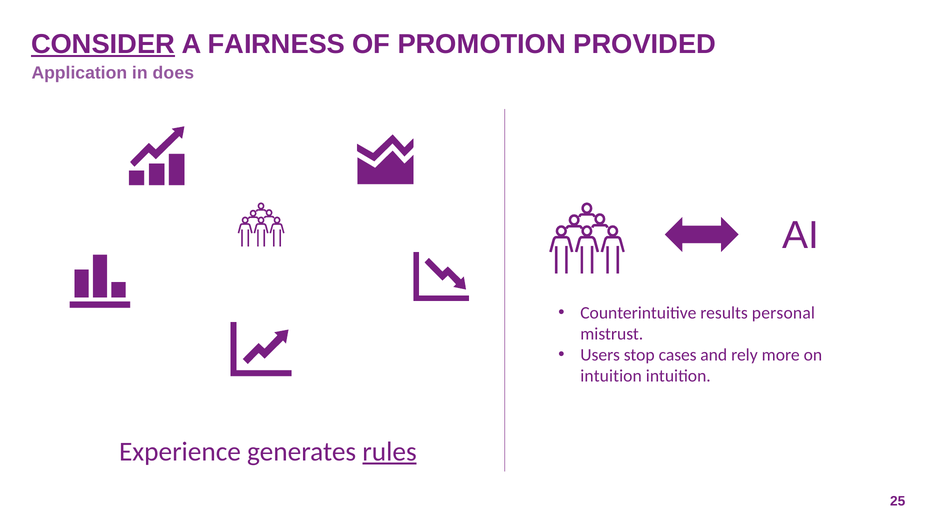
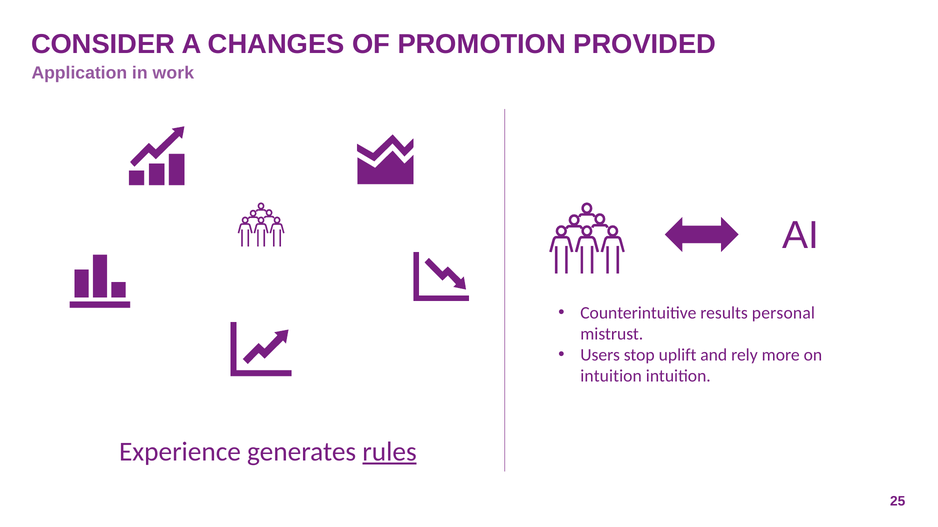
CONSIDER underline: present -> none
FAIRNESS: FAIRNESS -> CHANGES
does: does -> work
cases: cases -> uplift
